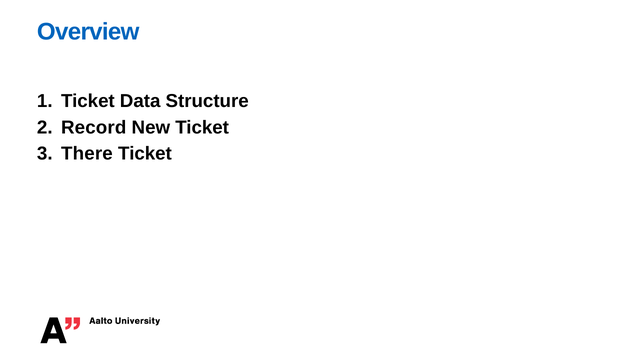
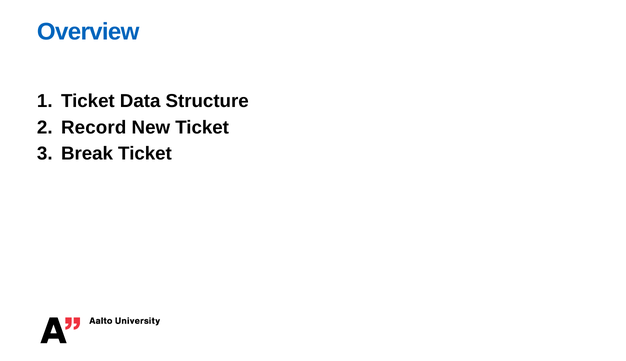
There: There -> Break
